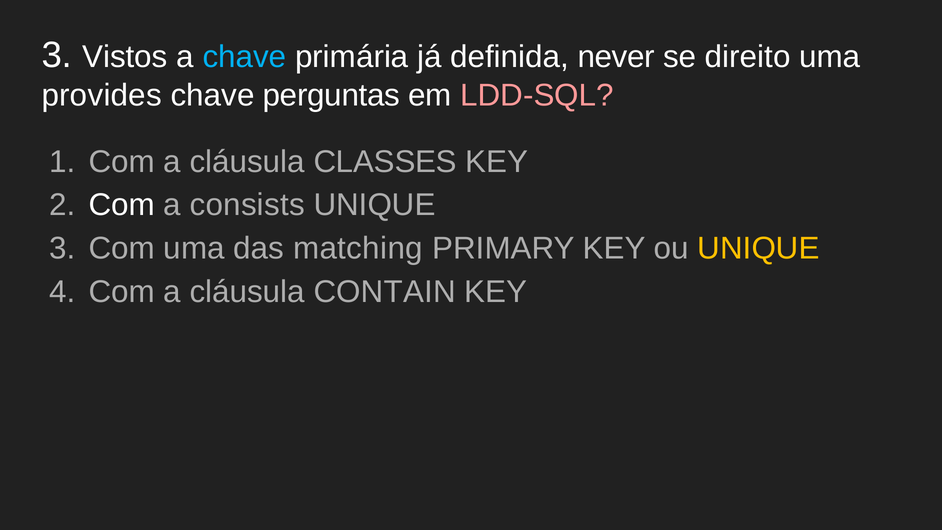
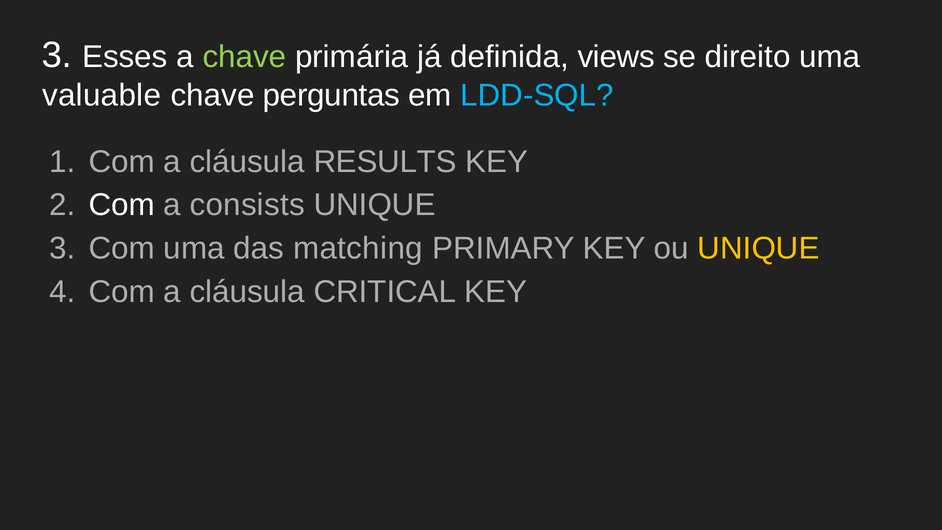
Vistos: Vistos -> Esses
chave at (244, 57) colour: light blue -> light green
never: never -> views
provides: provides -> valuable
LDD-SQL colour: pink -> light blue
CLASSES: CLASSES -> RESULTS
CONTAIN: CONTAIN -> CRITICAL
